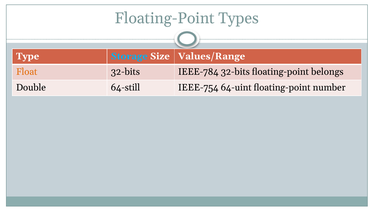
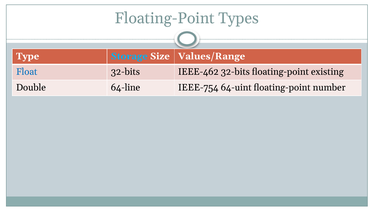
Float colour: orange -> blue
IEEE-784: IEEE-784 -> IEEE-462
belongs: belongs -> existing
64-still: 64-still -> 64-line
